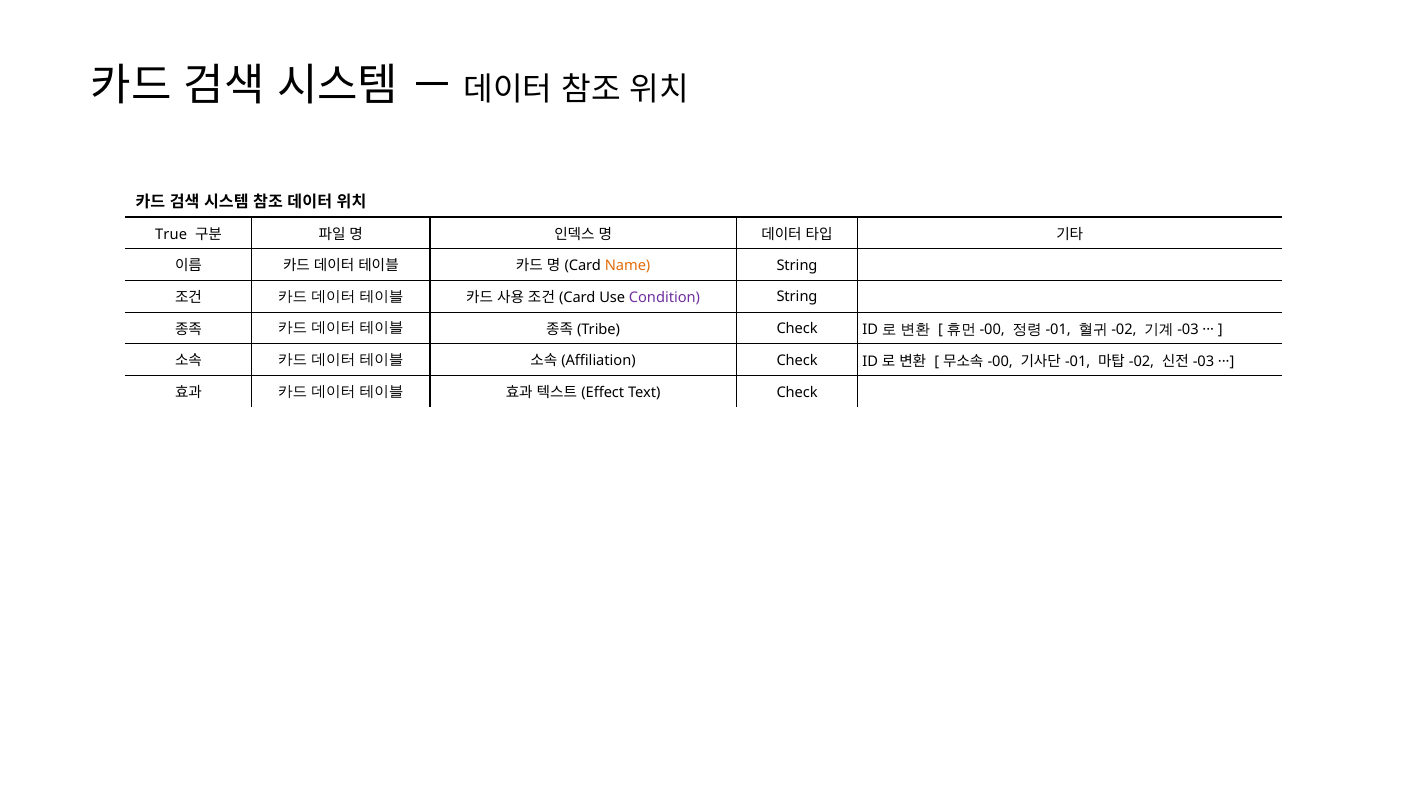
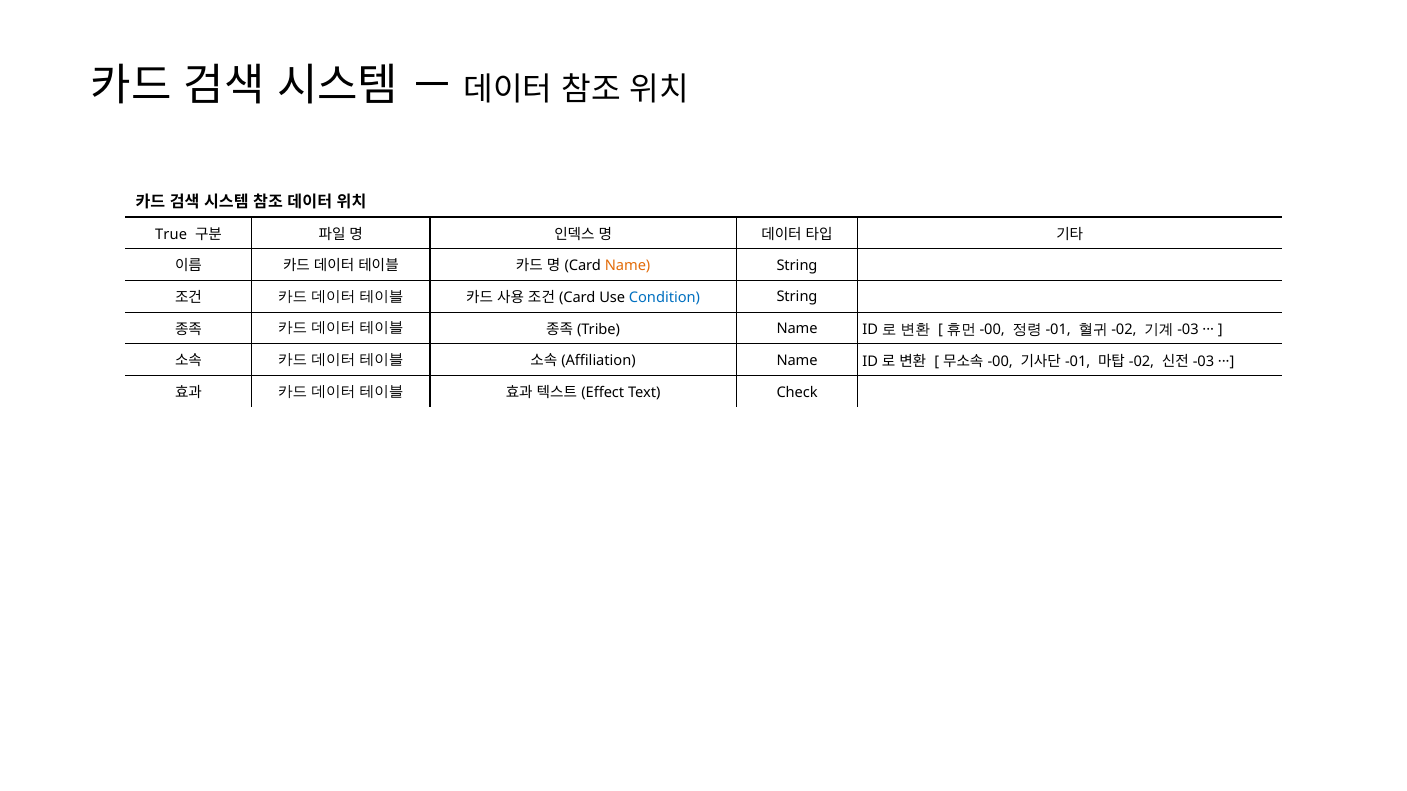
Condition colour: purple -> blue
Check at (797, 329): Check -> Name
Check at (797, 361): Check -> Name
